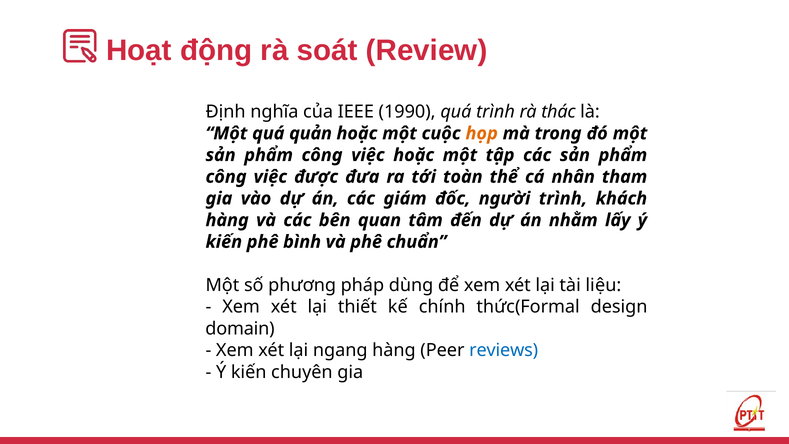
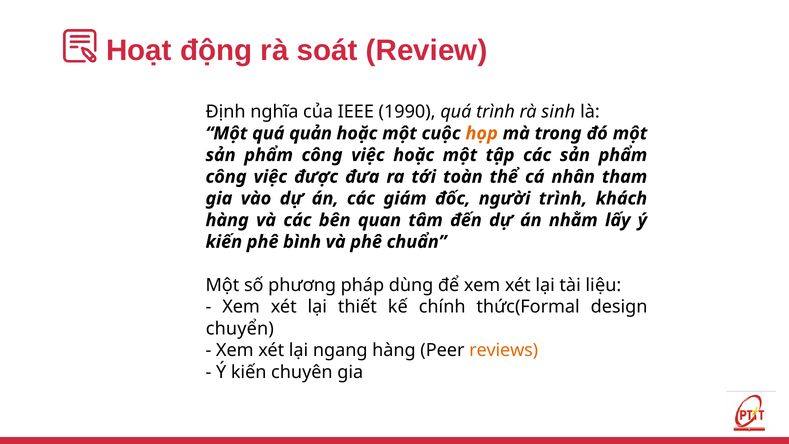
thác: thác -> sinh
domain: domain -> chuyển
reviews colour: blue -> orange
